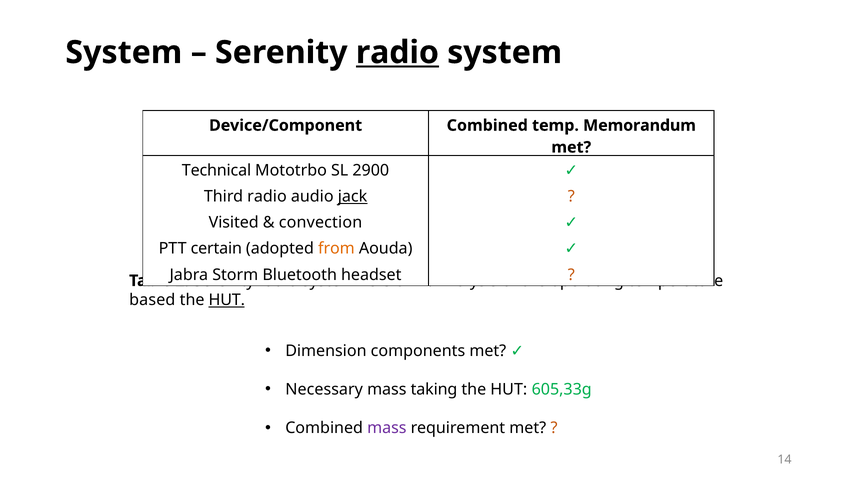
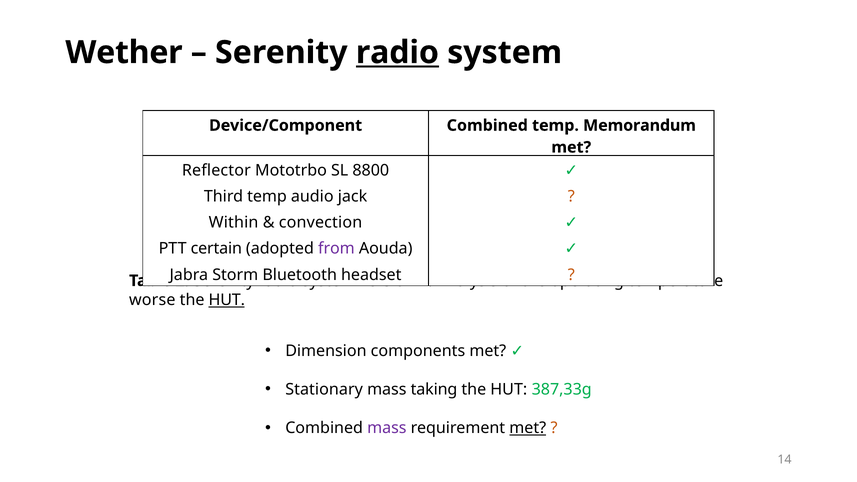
System at (124, 52): System -> Wether
Technical: Technical -> Reflector
2900: 2900 -> 8800
Third radio: radio -> temp
jack underline: present -> none
Visited: Visited -> Within
from colour: orange -> purple
based: based -> worse
Necessary: Necessary -> Stationary
605,33g: 605,33g -> 387,33g
met at (528, 428) underline: none -> present
